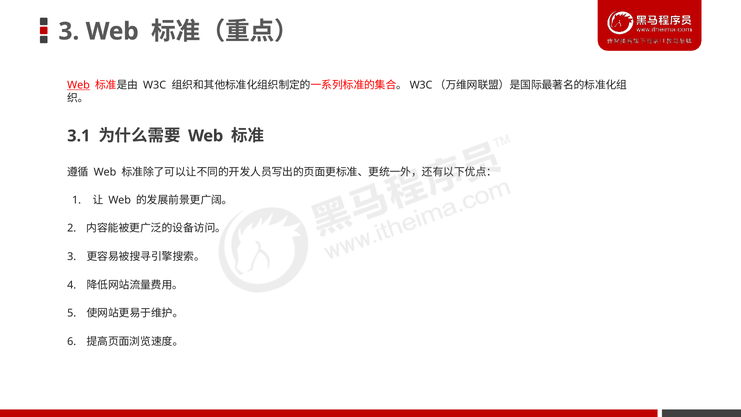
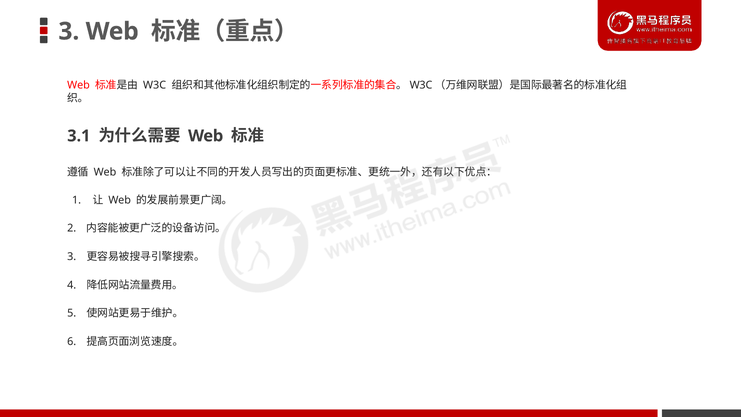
Web at (79, 85) underline: present -> none
